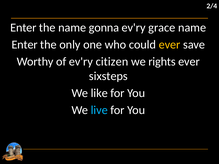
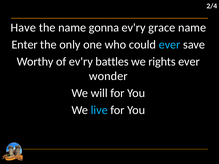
Enter at (23, 28): Enter -> Have
ever at (170, 45) colour: yellow -> light blue
citizen: citizen -> battles
sixsteps: sixsteps -> wonder
like: like -> will
